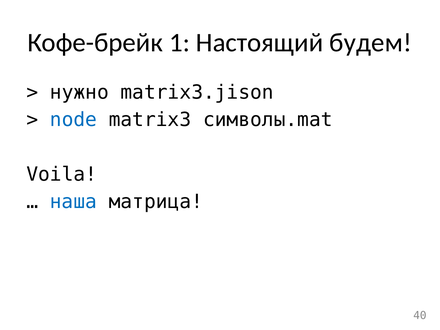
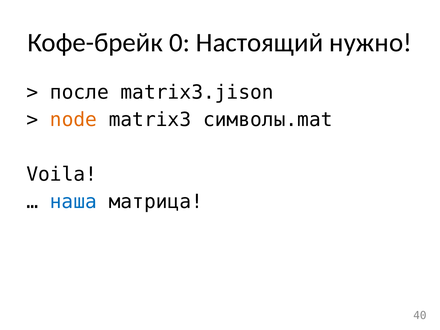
1: 1 -> 0
будем: будем -> нужно
нужно: нужно -> после
node colour: blue -> orange
